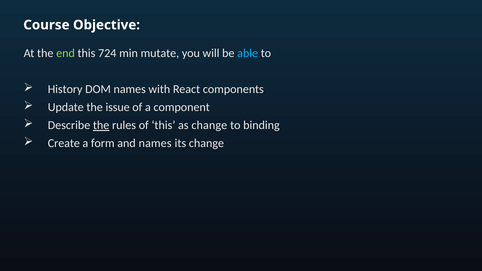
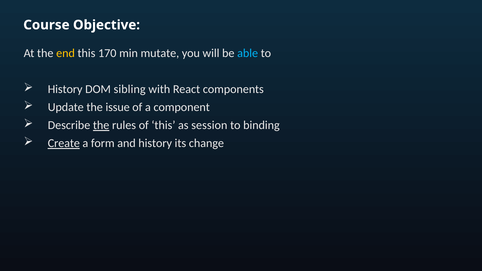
end colour: light green -> yellow
724: 724 -> 170
DOM names: names -> sibling
as change: change -> session
Create underline: none -> present
and names: names -> history
